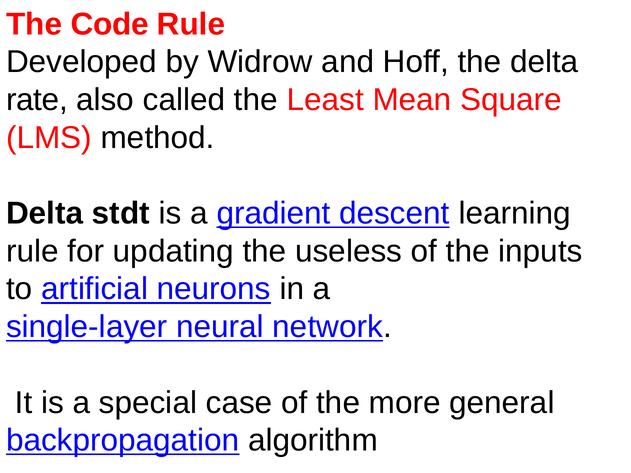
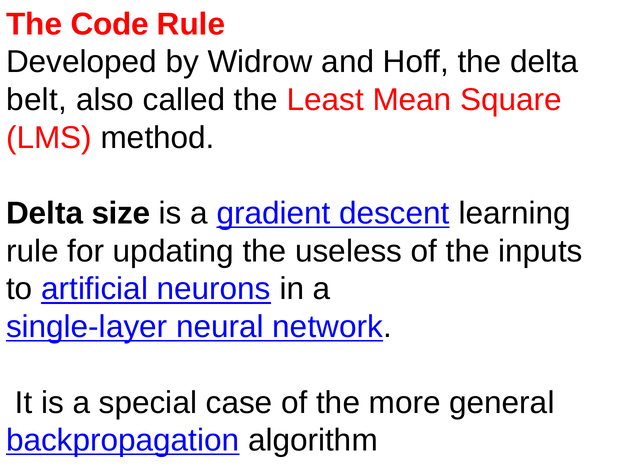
rate: rate -> belt
stdt: stdt -> size
